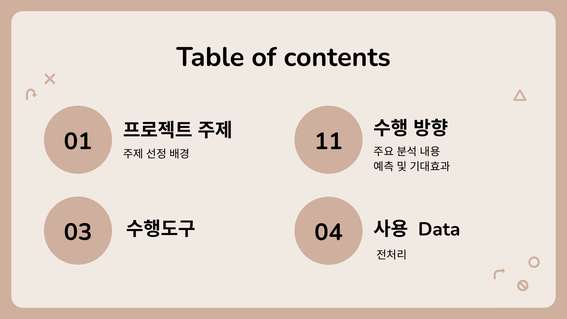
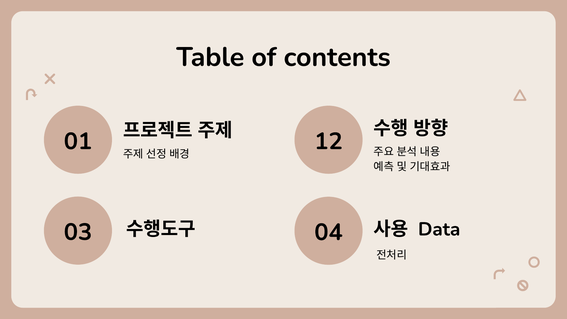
11: 11 -> 12
